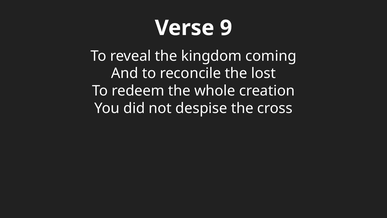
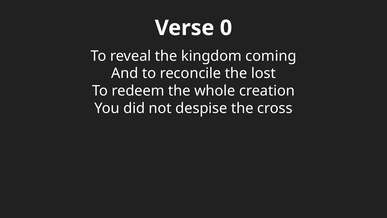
9: 9 -> 0
